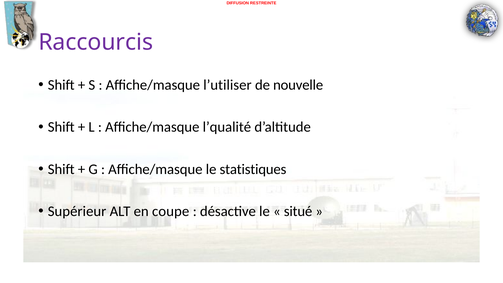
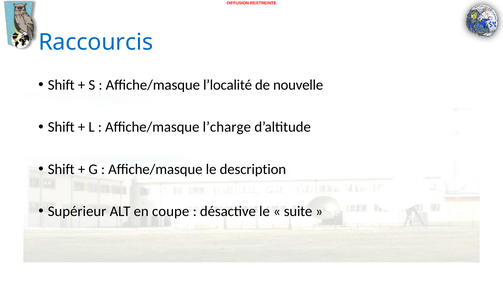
Raccourcis colour: purple -> blue
l’utiliser: l’utiliser -> l’localité
l’qualité: l’qualité -> l’charge
statistiques: statistiques -> description
situé: situé -> suite
